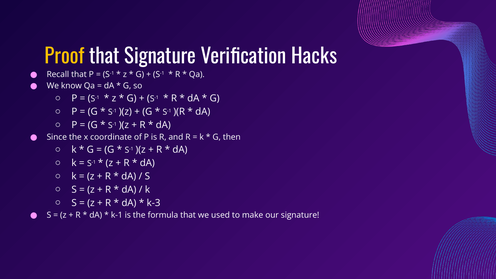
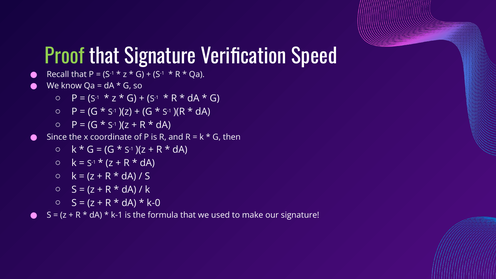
Proof colour: yellow -> light green
Hacks: Hacks -> Speed
k-3: k-3 -> k-0
